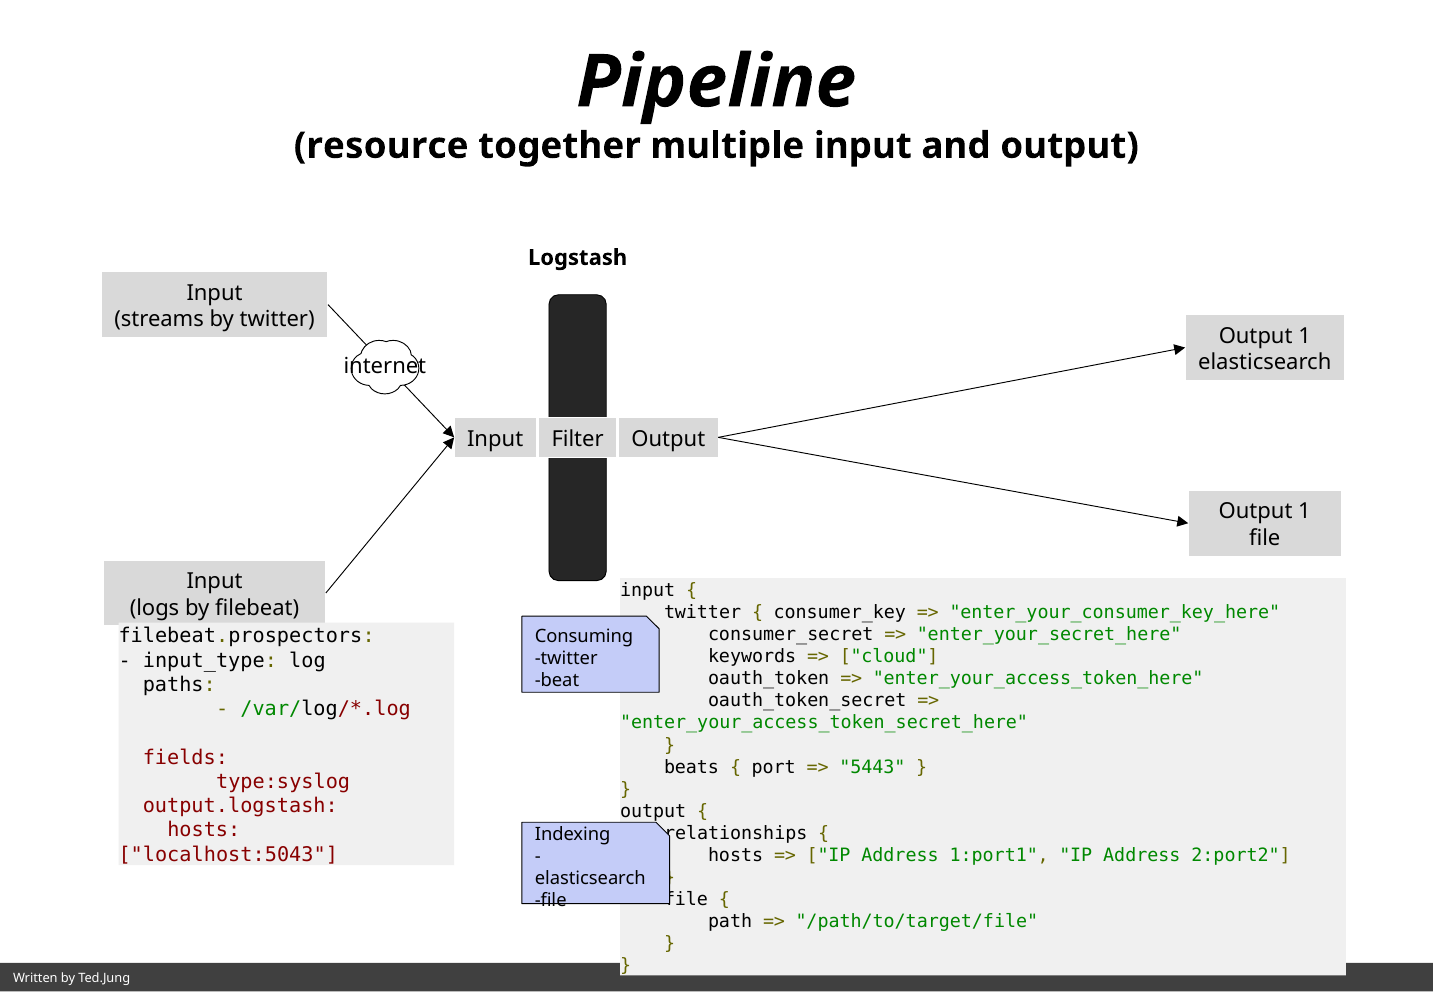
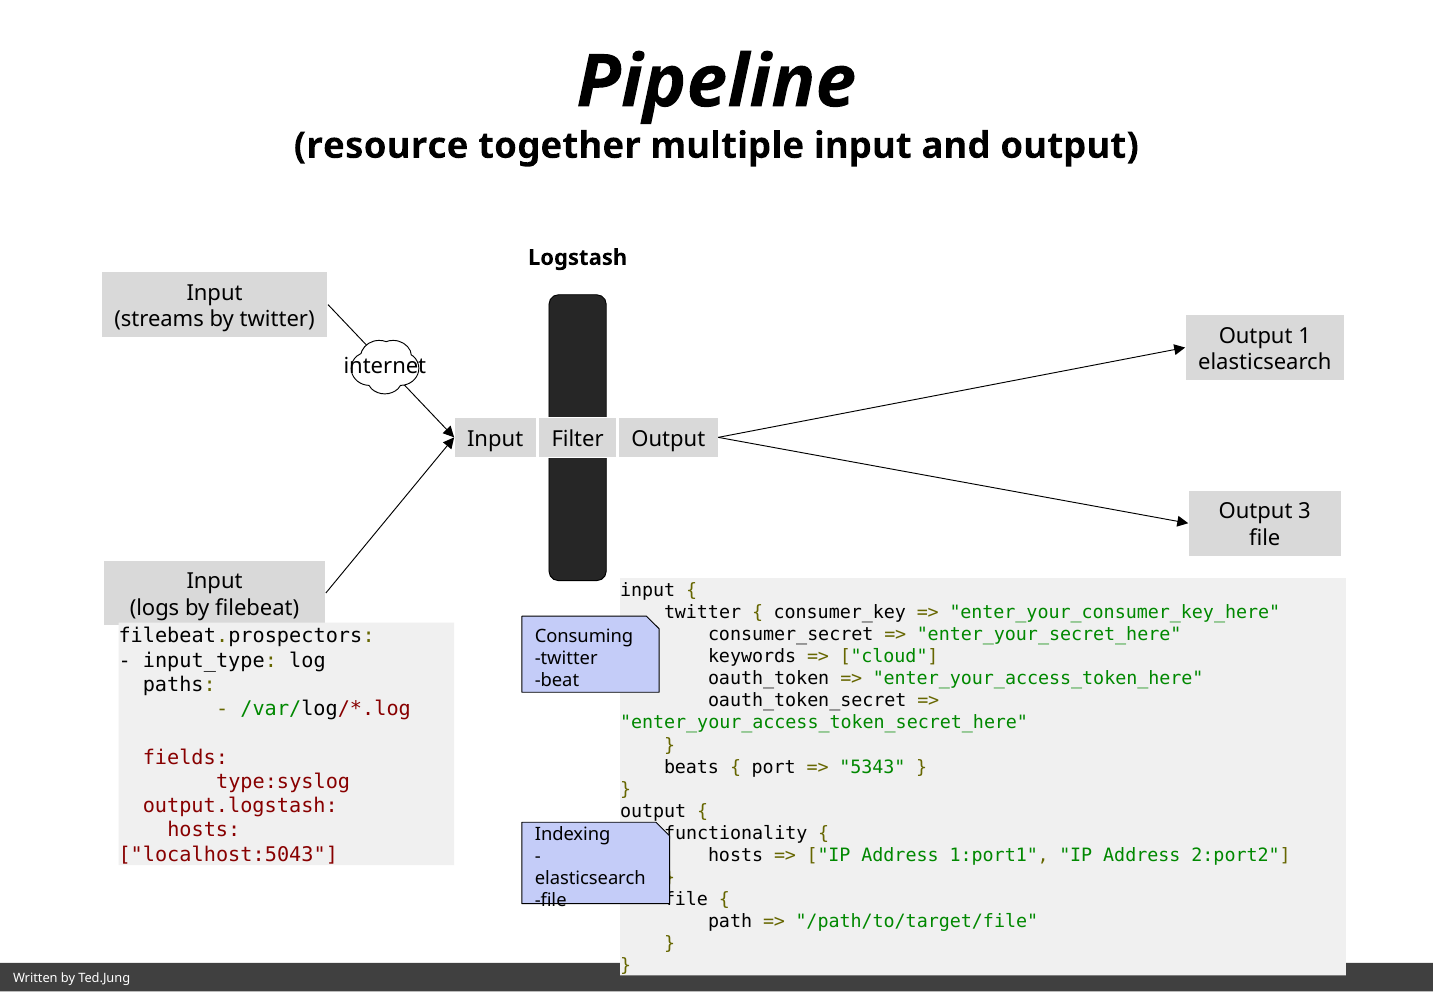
1 at (1304, 512): 1 -> 3
5443: 5443 -> 5343
relationships: relationships -> functionality
